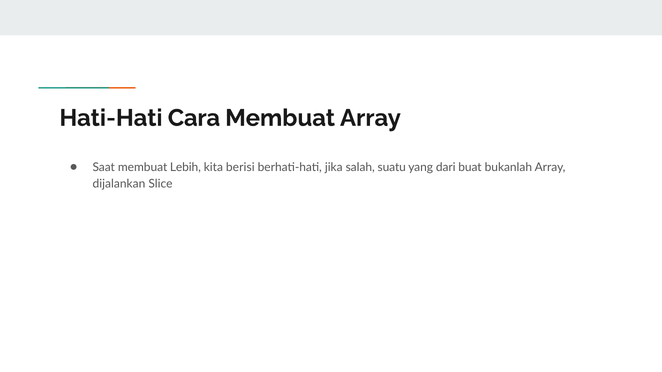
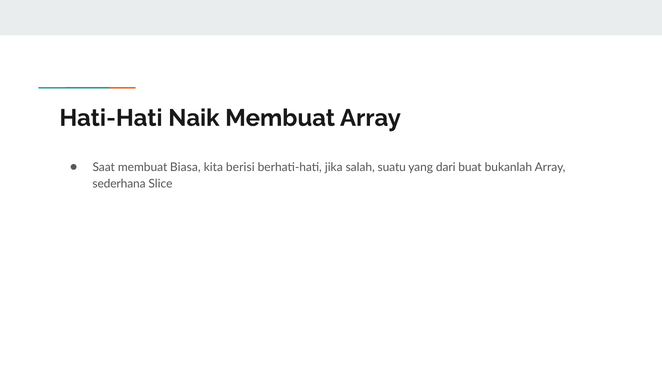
Cara: Cara -> Naik
Lebih: Lebih -> Biasa
dijalankan: dijalankan -> sederhana
